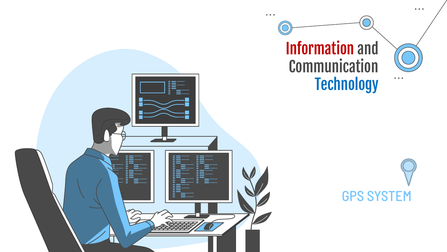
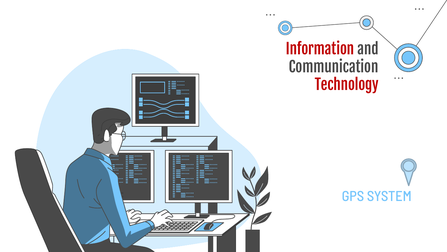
Technology colour: blue -> red
